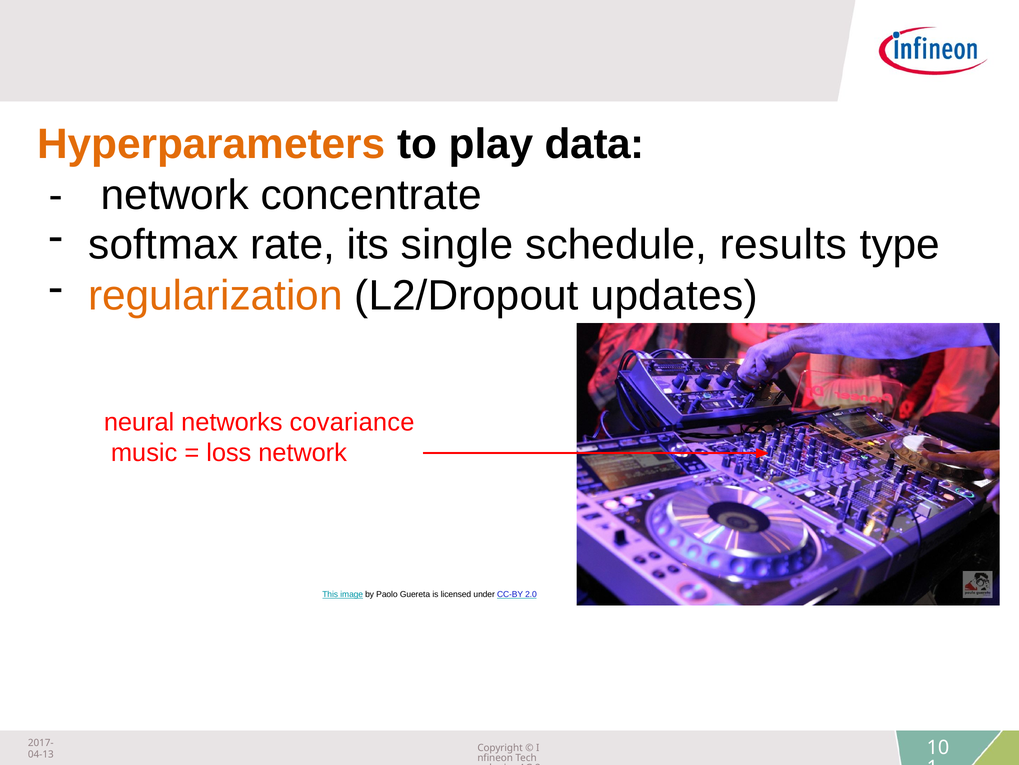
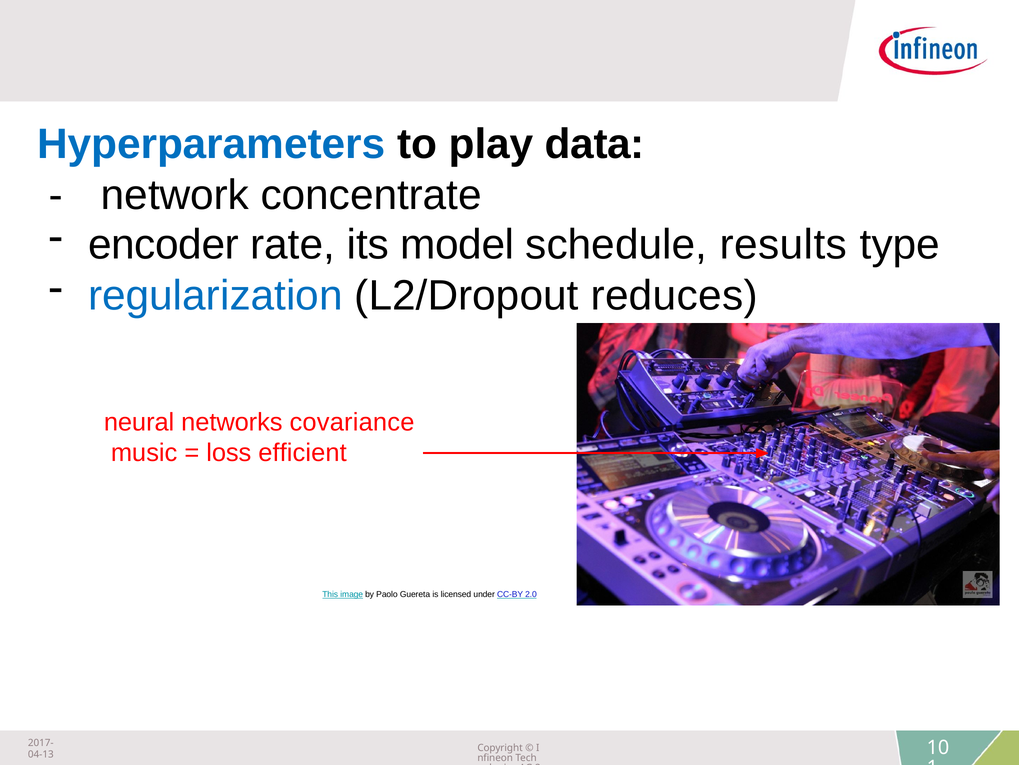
Hyperparameters colour: orange -> blue
softmax: softmax -> encoder
single: single -> model
regularization colour: orange -> blue
updates: updates -> reduces
loss network: network -> efficient
